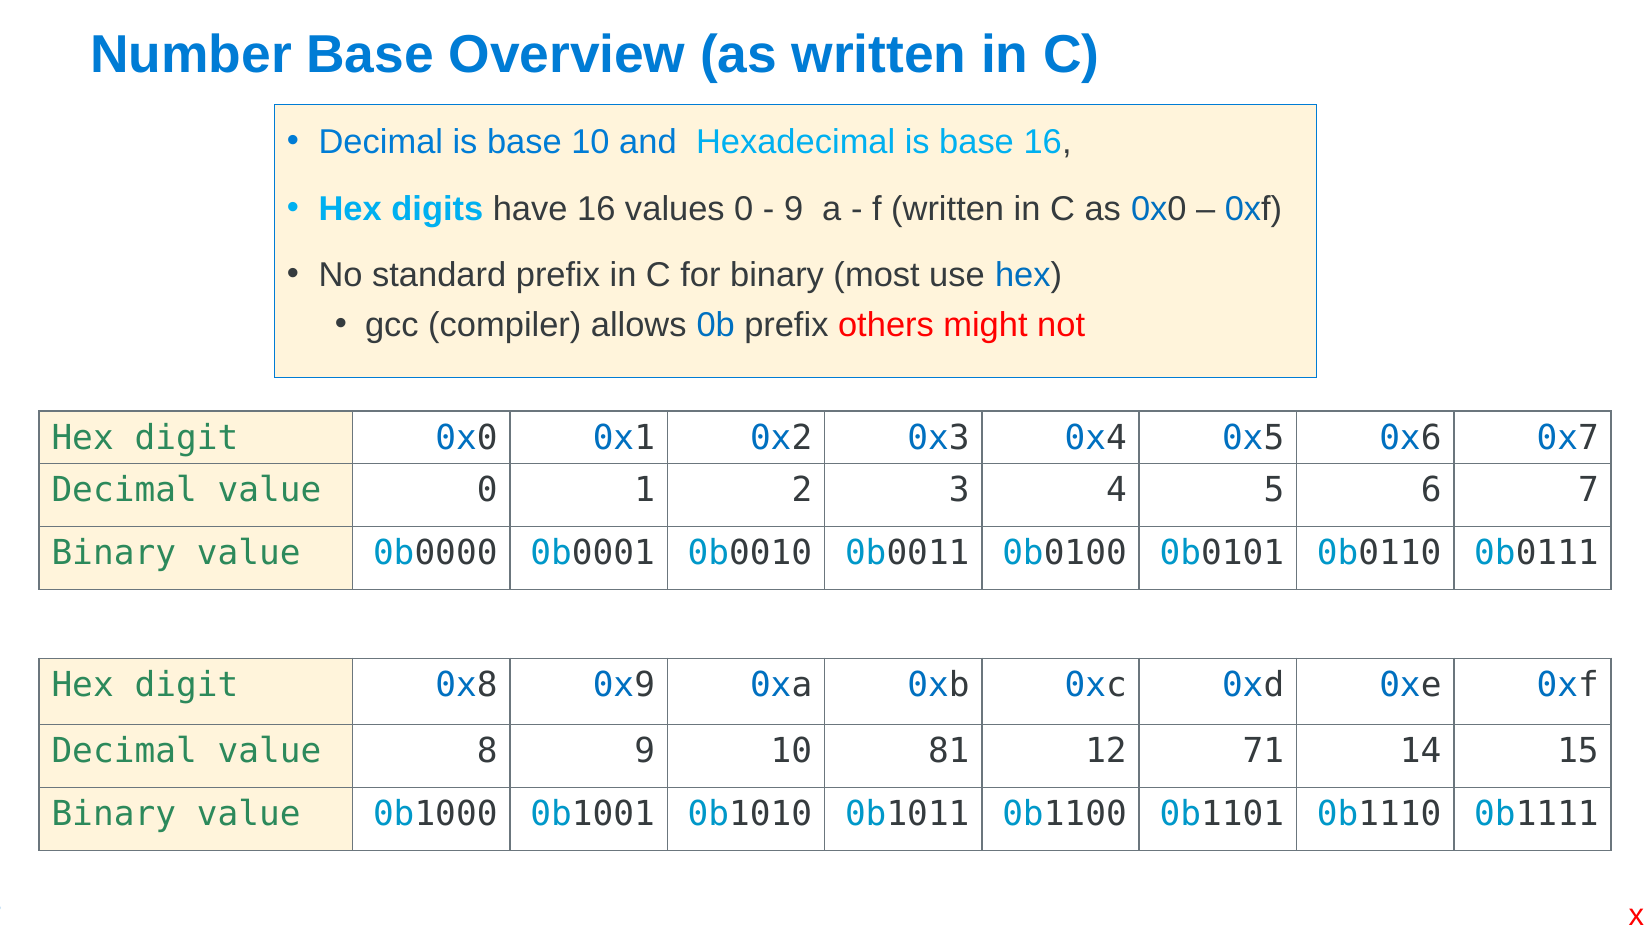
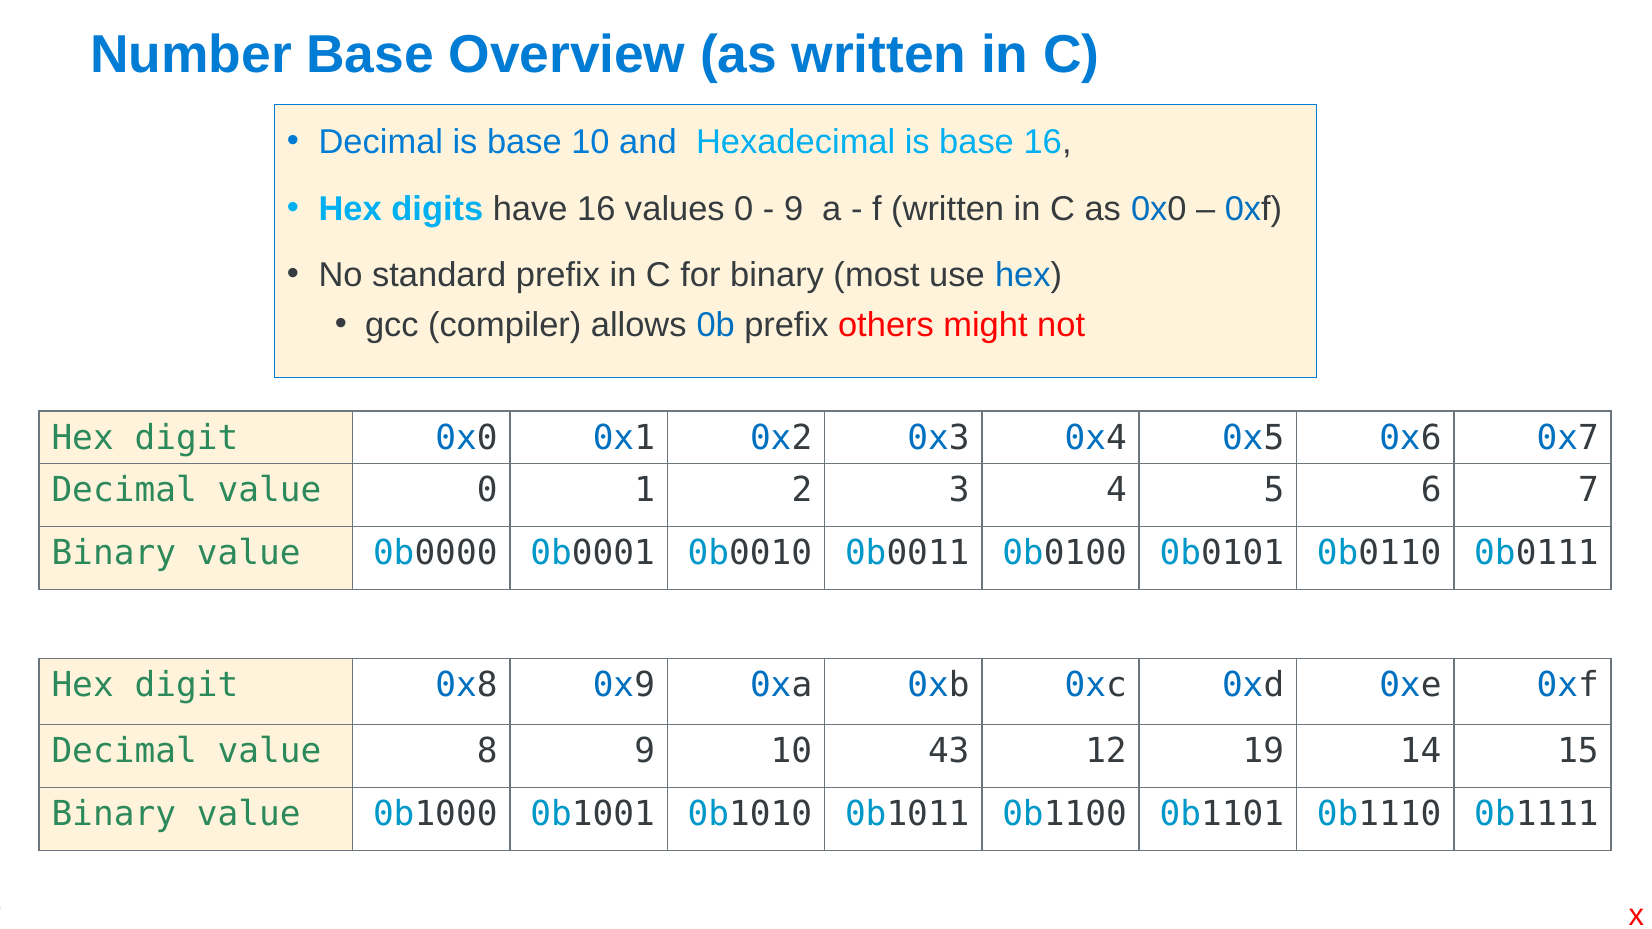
81: 81 -> 43
71: 71 -> 19
